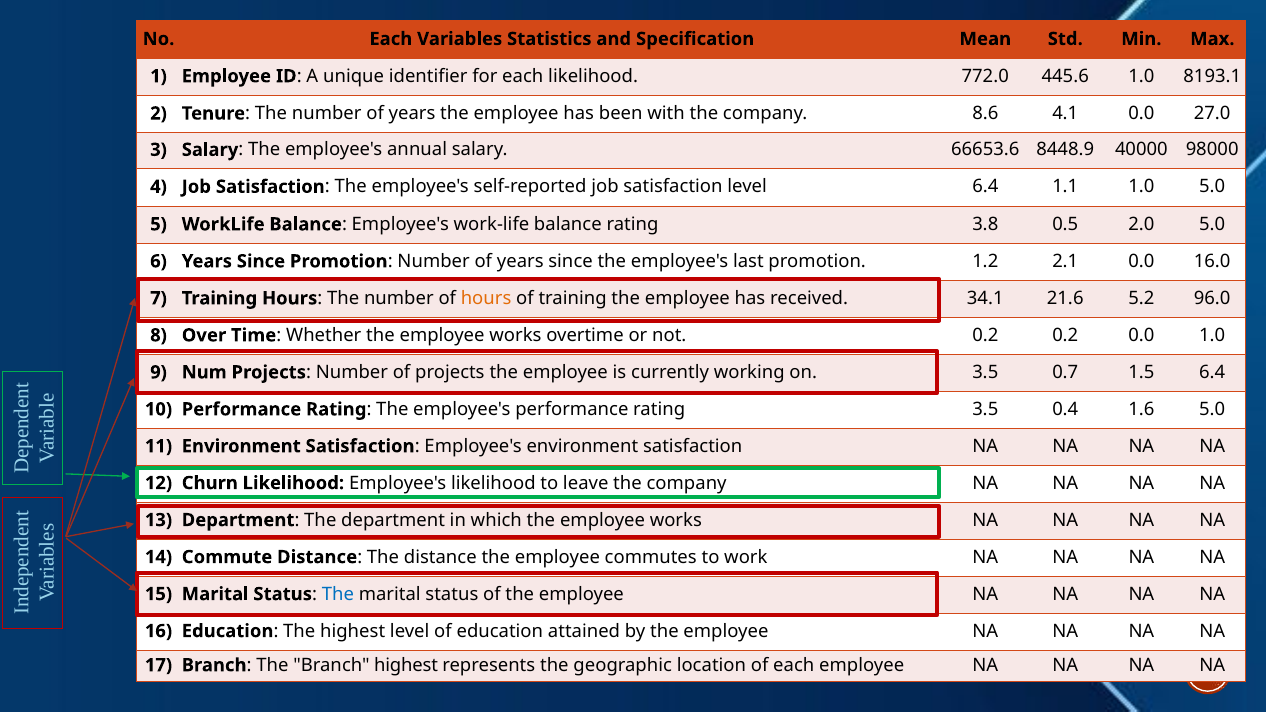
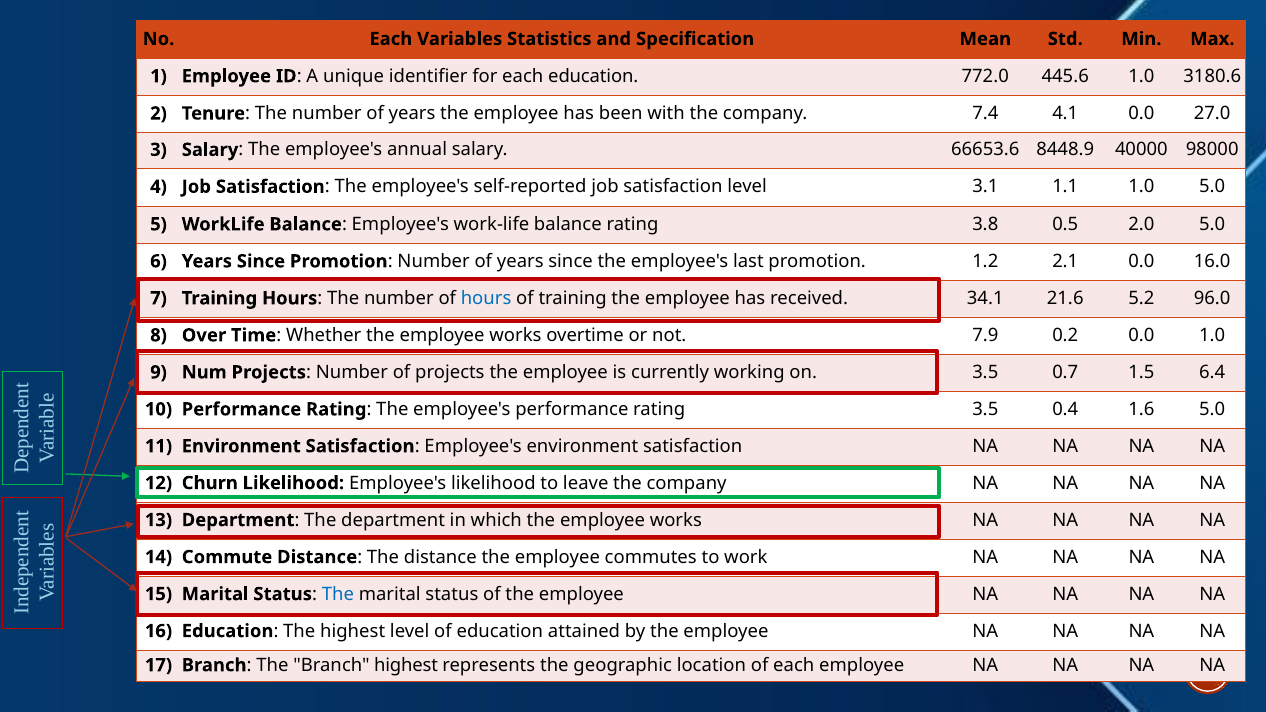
each likelihood: likelihood -> education
8193.1: 8193.1 -> 3180.6
8.6: 8.6 -> 7.4
level 6.4: 6.4 -> 3.1
hours at (486, 298) colour: orange -> blue
not 0.2: 0.2 -> 7.9
